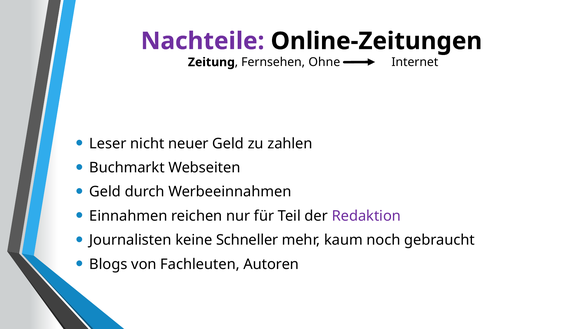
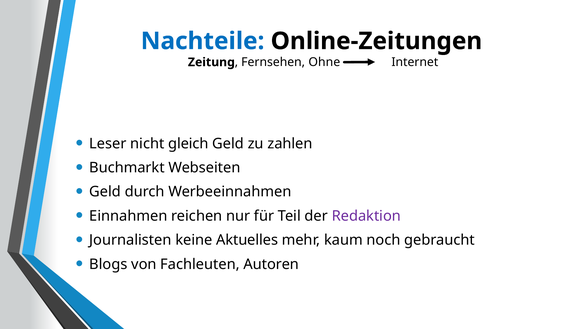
Nachteile colour: purple -> blue
neuer: neuer -> gleich
Schneller: Schneller -> Aktuelles
